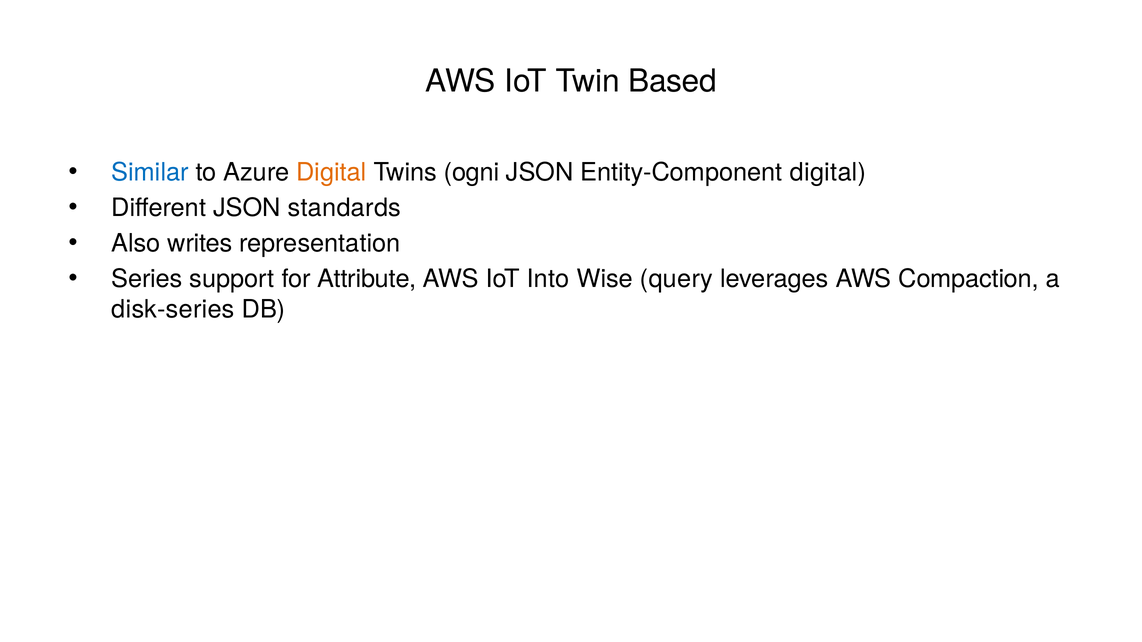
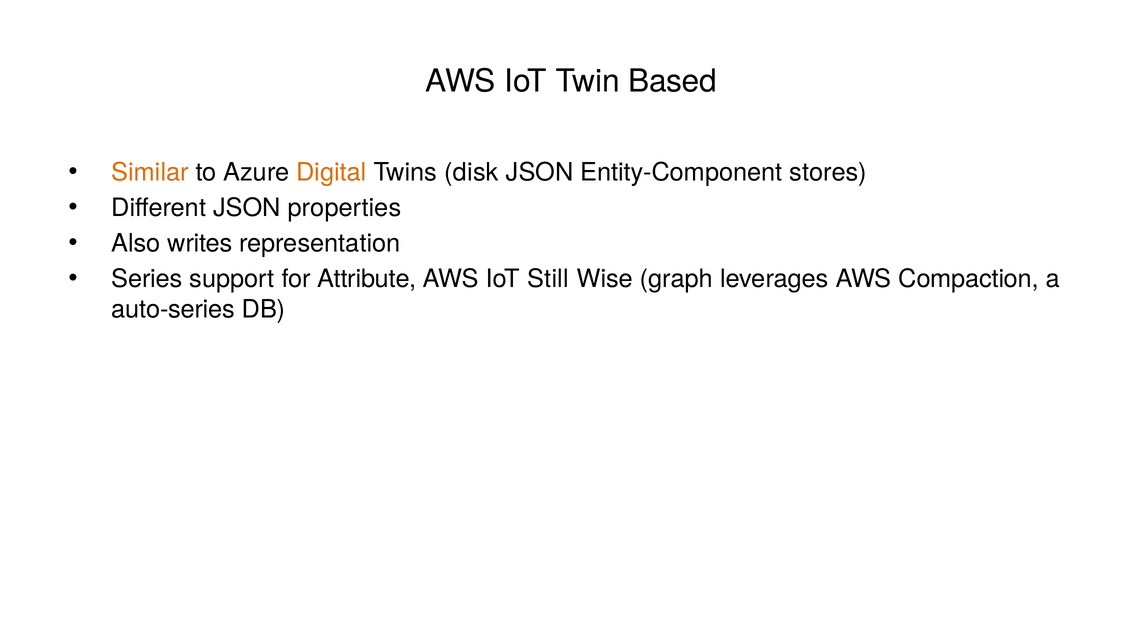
Similar colour: blue -> orange
ogni: ogni -> disk
Entity-Component digital: digital -> stores
standards: standards -> properties
Into: Into -> Still
query: query -> graph
disk-series: disk-series -> auto-series
